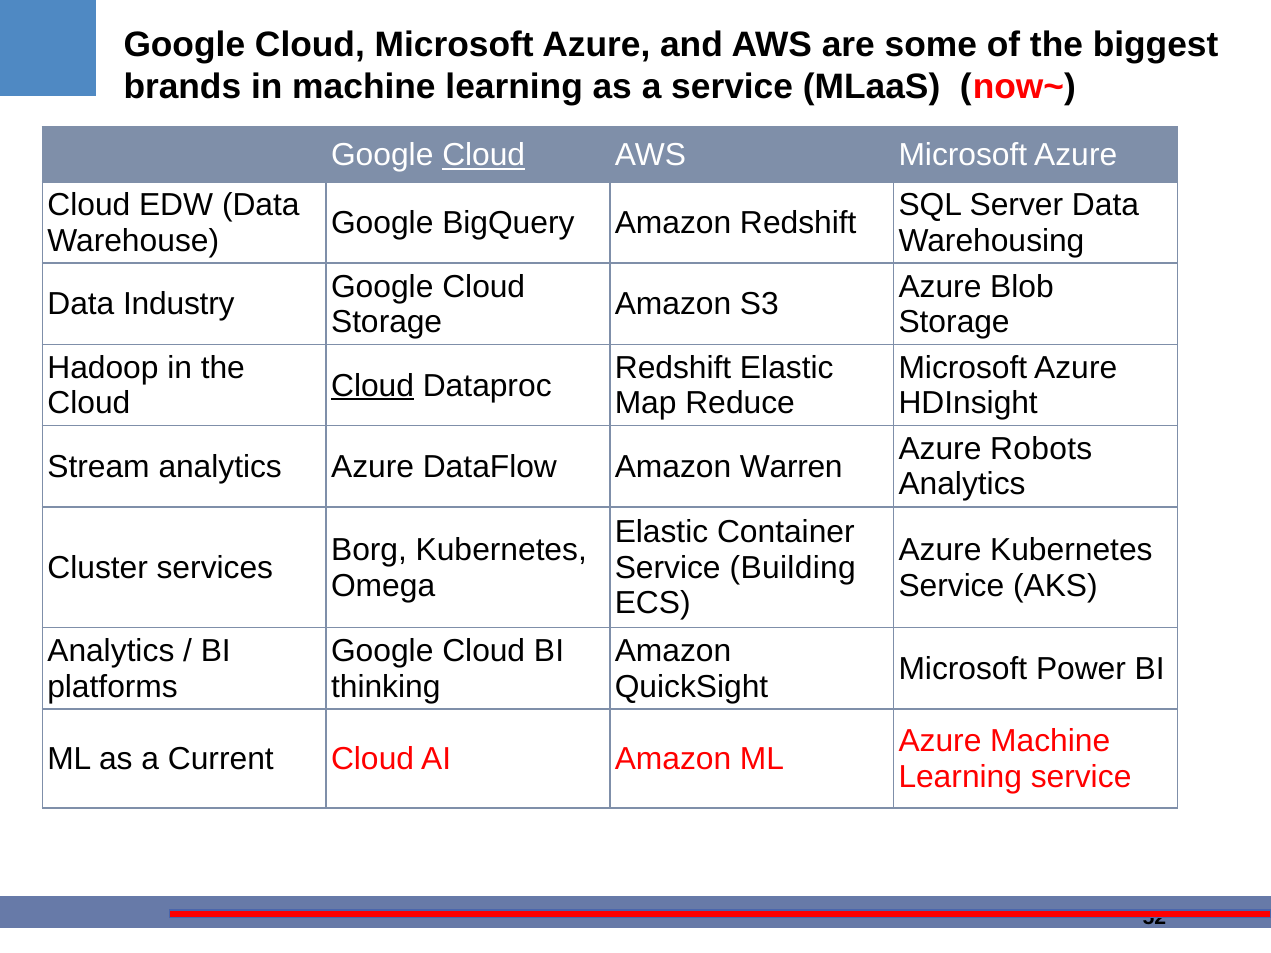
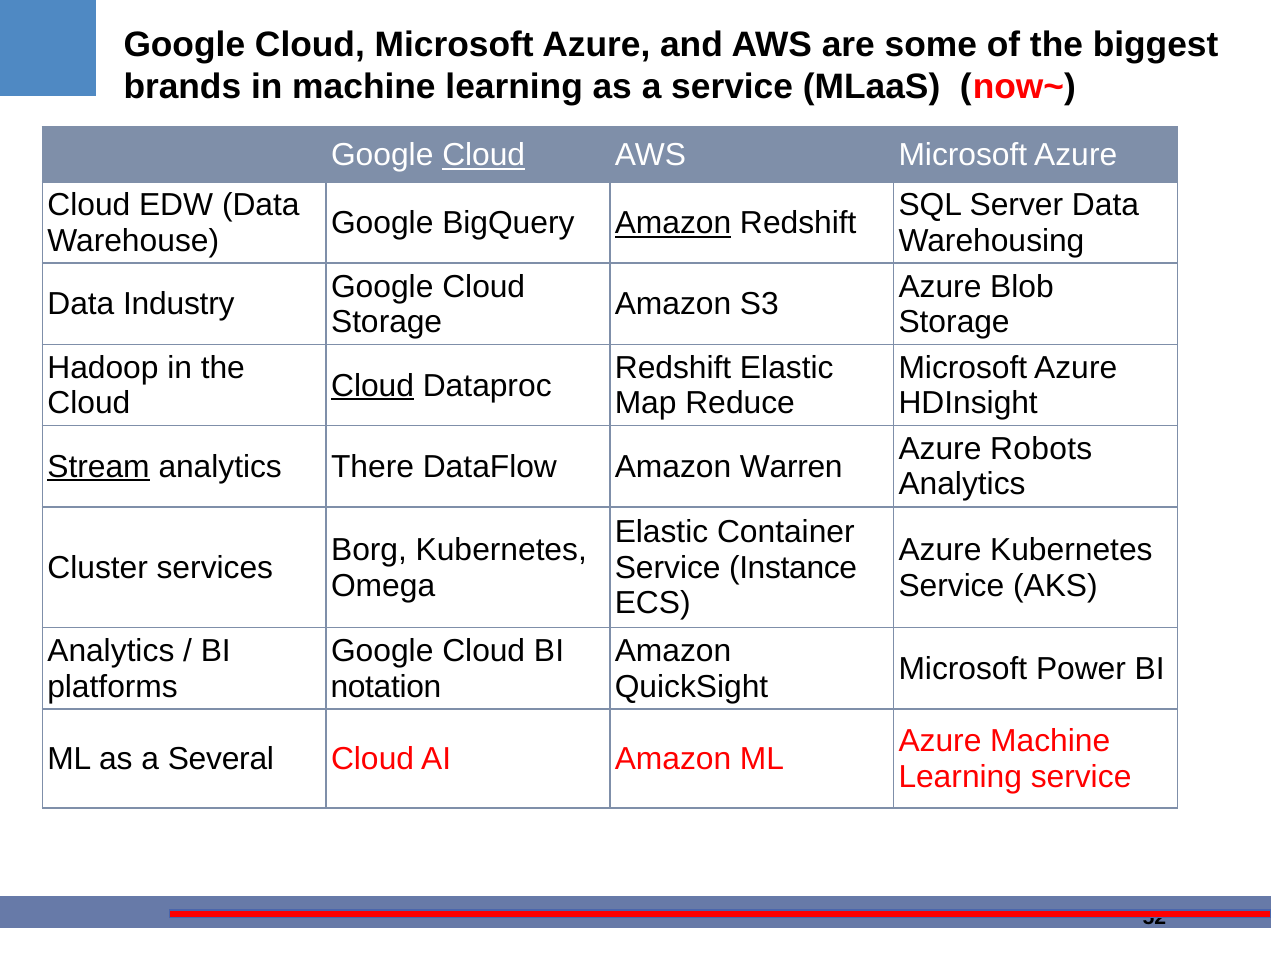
Amazon at (673, 223) underline: none -> present
Stream underline: none -> present
analytics Azure: Azure -> There
Building: Building -> Instance
thinking: thinking -> notation
Current: Current -> Several
